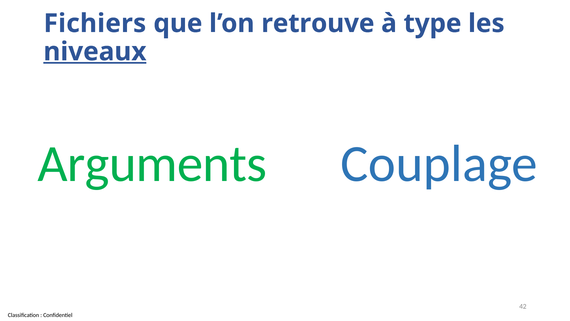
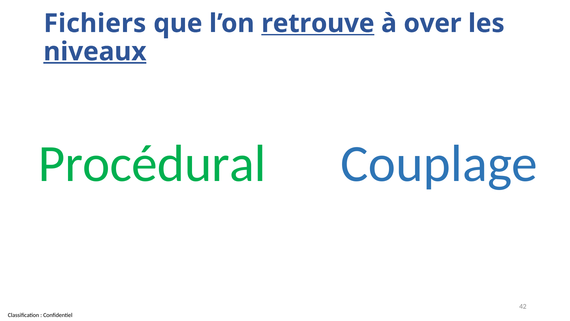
retrouve underline: none -> present
type: type -> over
Arguments: Arguments -> Procédural
